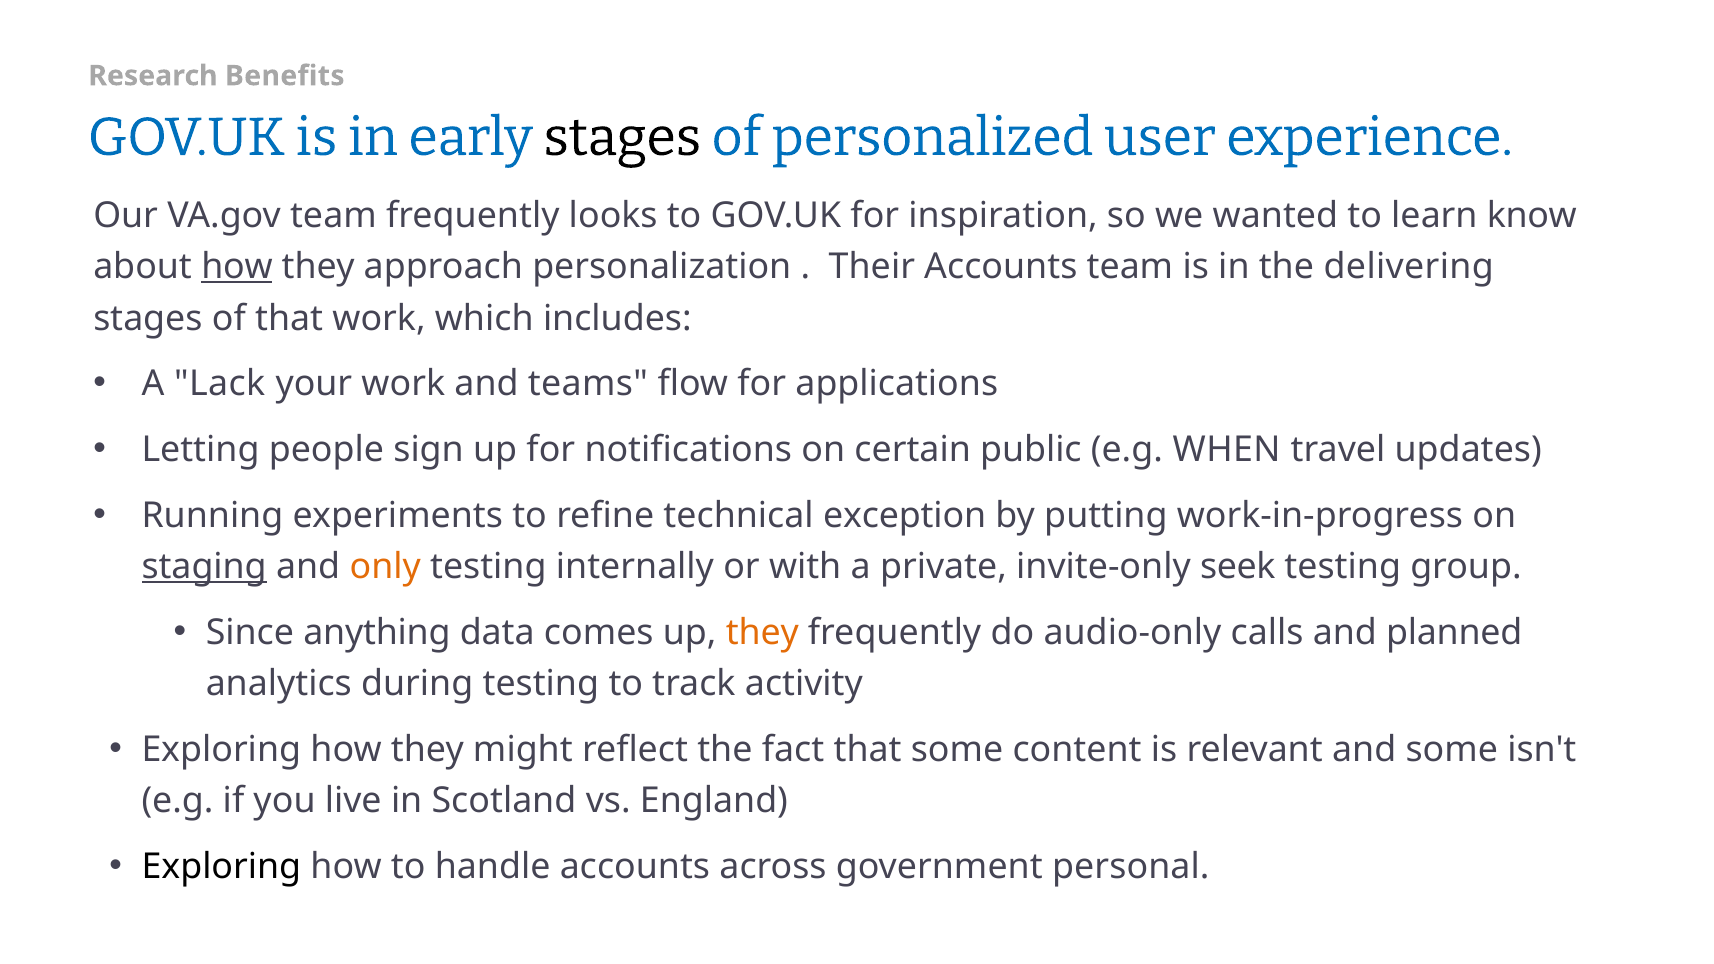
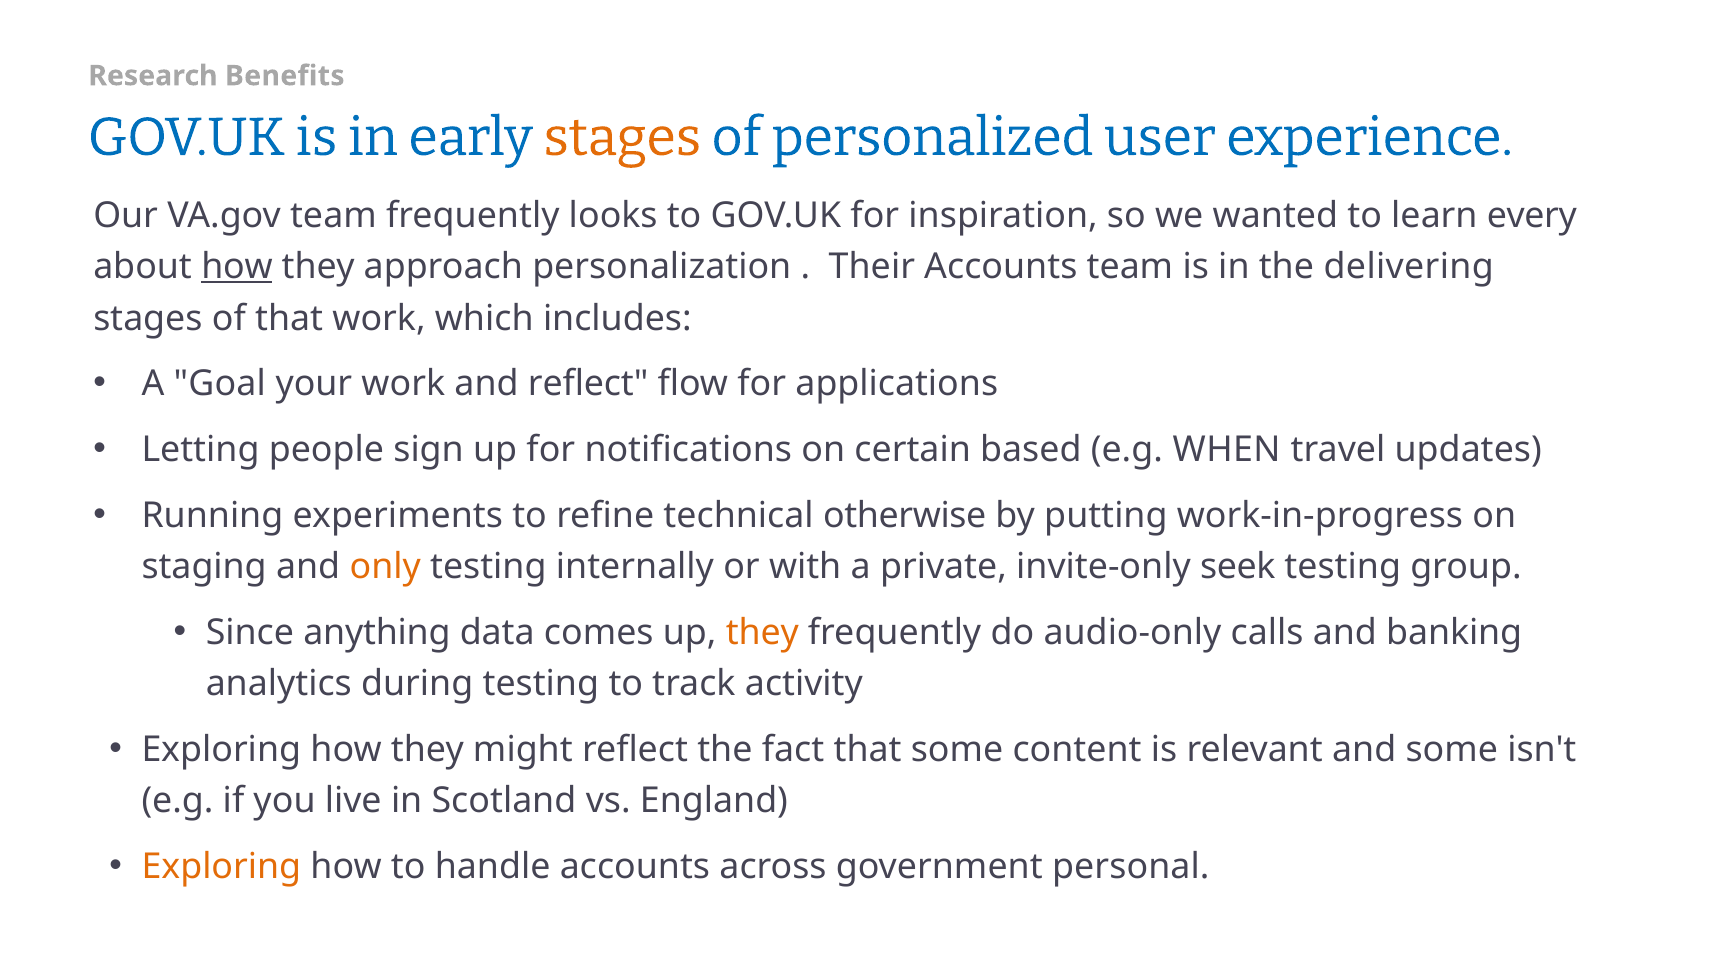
stages at (622, 137) colour: black -> orange
know: know -> every
Lack: Lack -> Goal
and teams: teams -> reflect
public: public -> based
exception: exception -> otherwise
staging underline: present -> none
planned: planned -> banking
Exploring at (221, 867) colour: black -> orange
